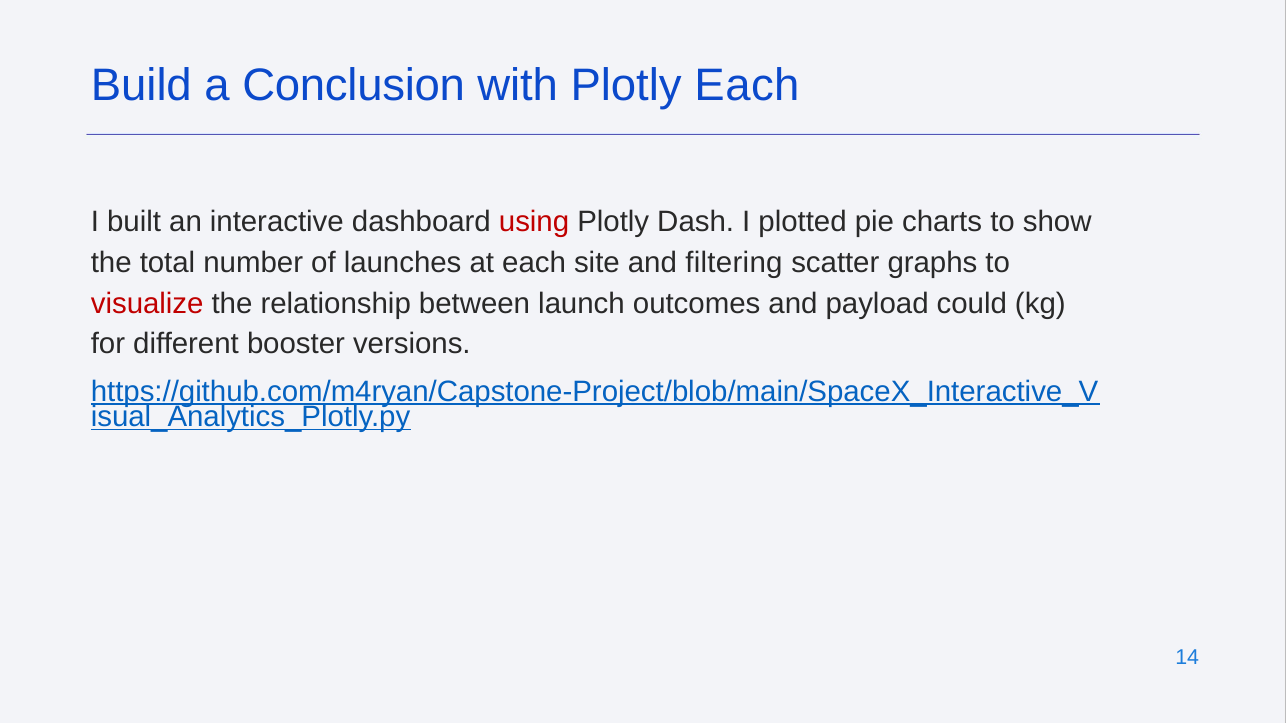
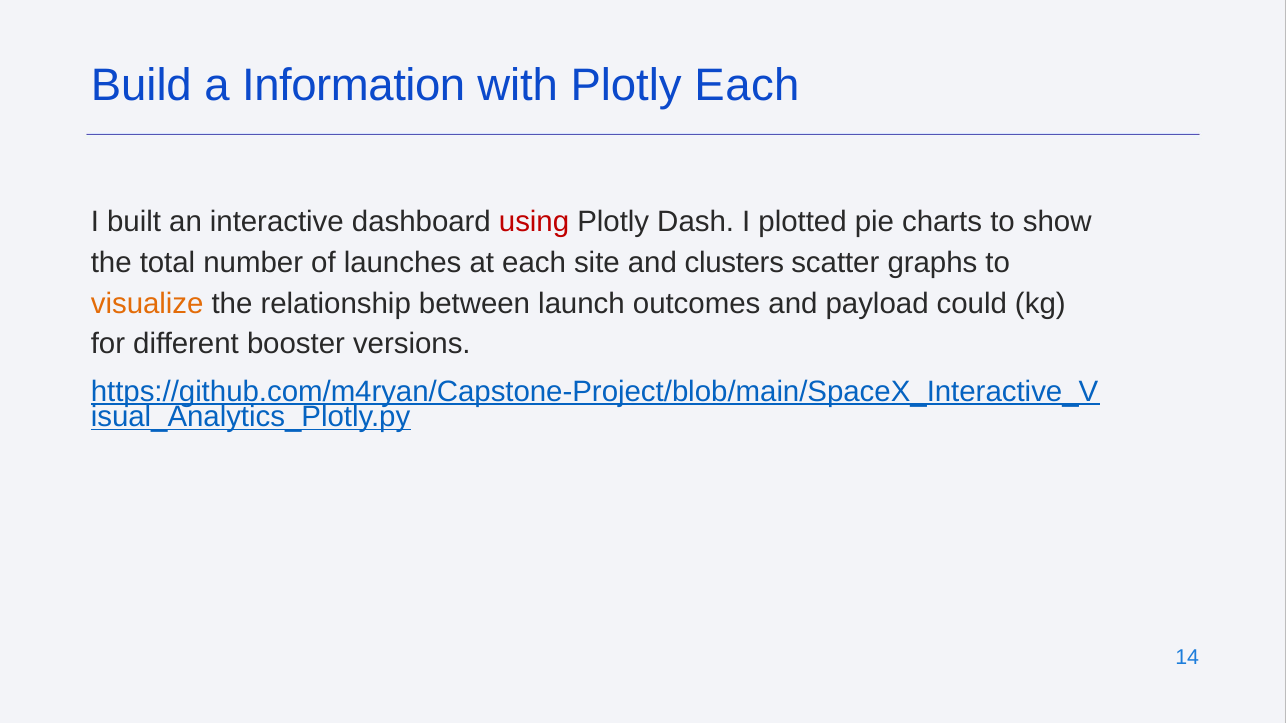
Conclusion: Conclusion -> Information
filtering: filtering -> clusters
visualize colour: red -> orange
